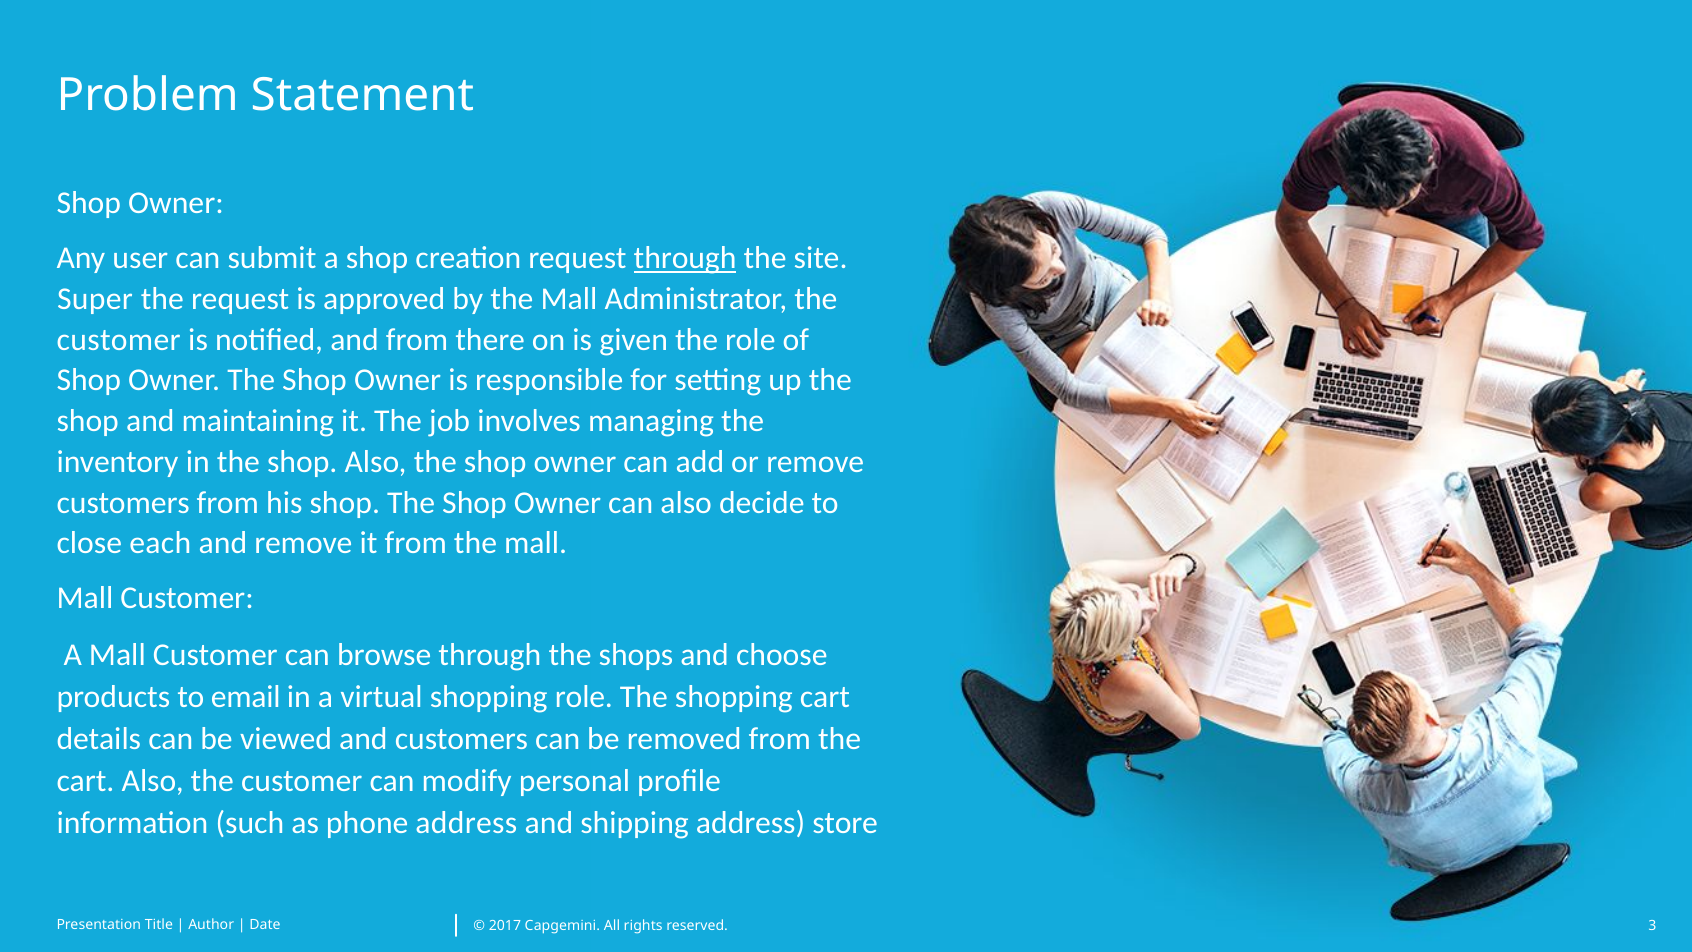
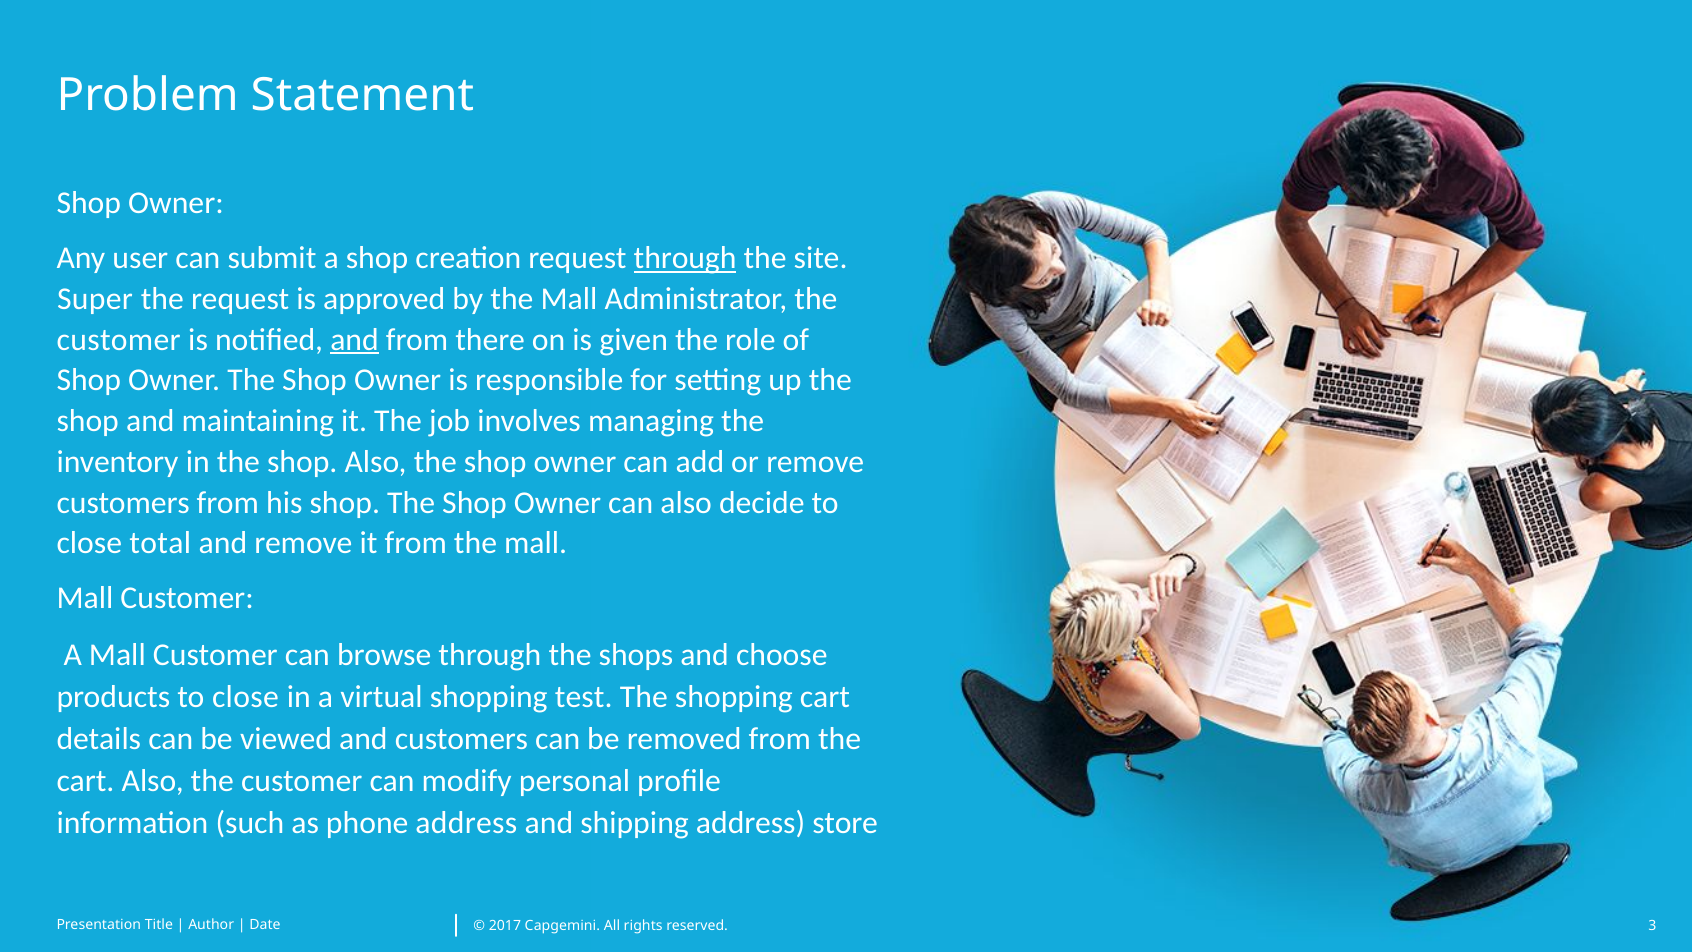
and at (355, 340) underline: none -> present
each: each -> total
products to email: email -> close
shopping role: role -> test
